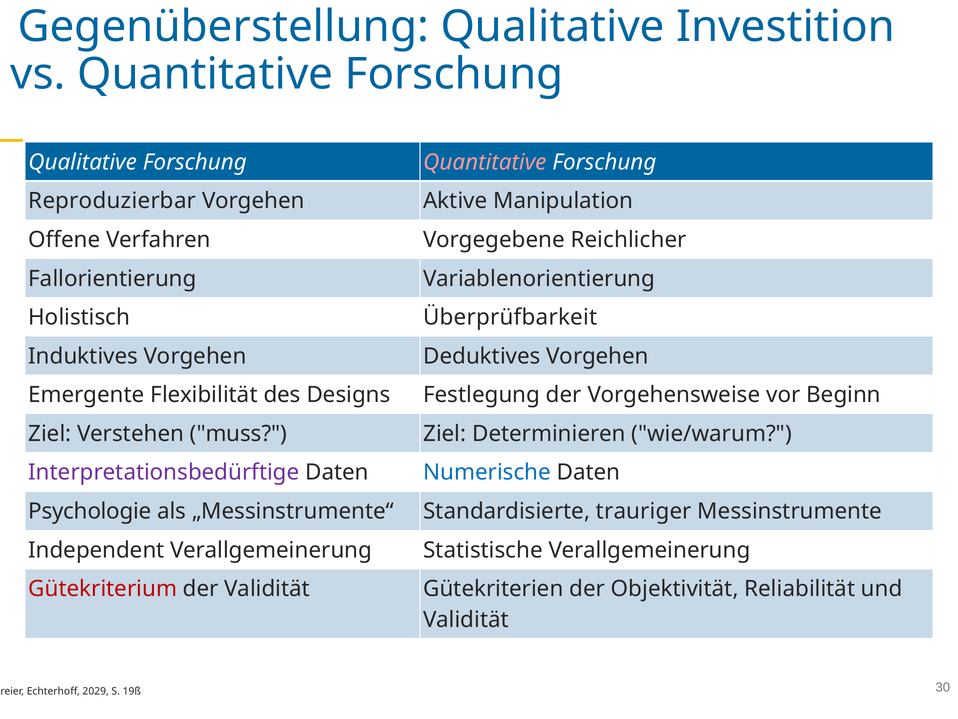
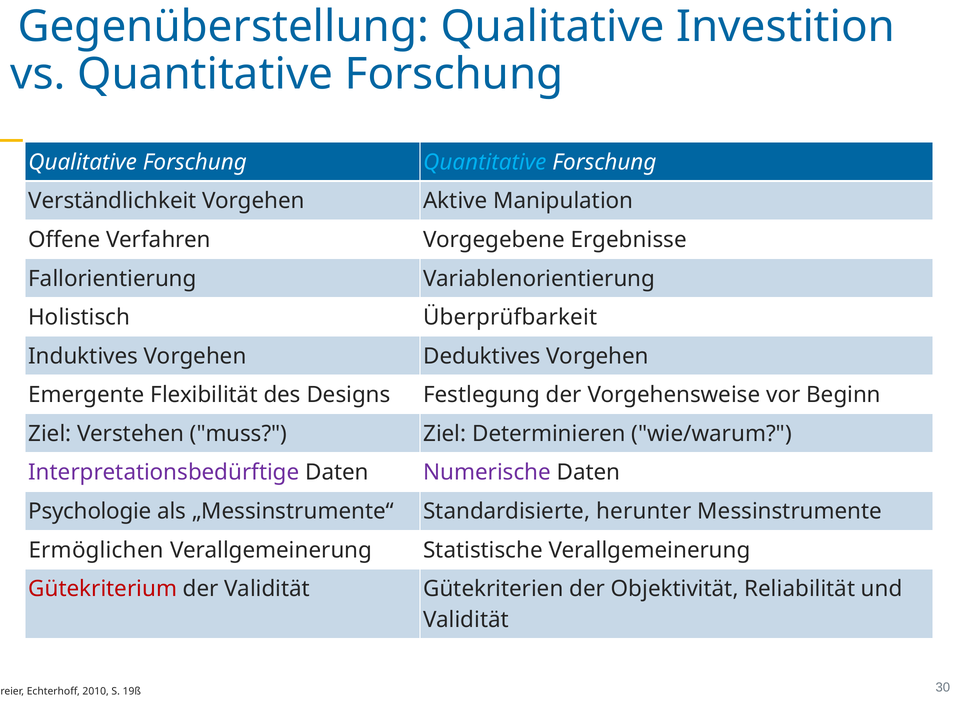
Quantitative at (485, 162) colour: pink -> light blue
Reproduzierbar: Reproduzierbar -> Verständlichkeit
Reichlicher: Reichlicher -> Ergebnisse
Numerische colour: blue -> purple
trauriger: trauriger -> herunter
Independent: Independent -> Ermöglichen
2029: 2029 -> 2010
